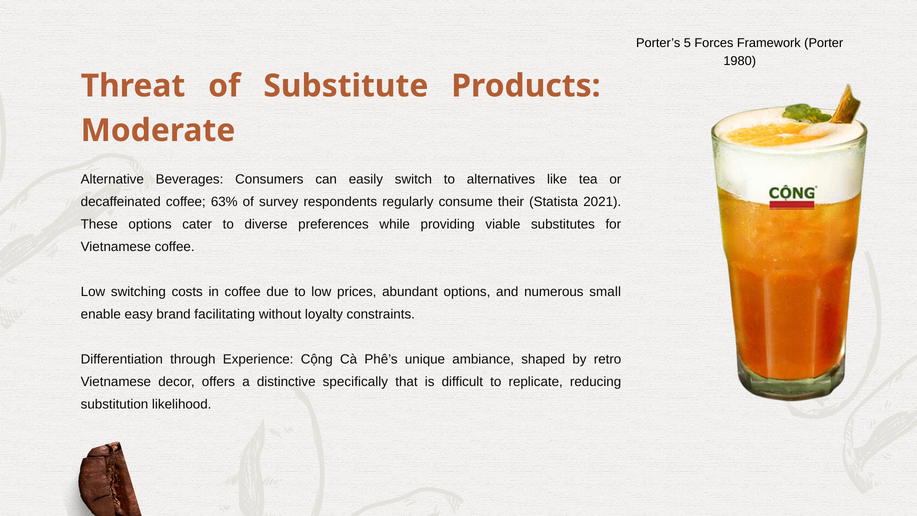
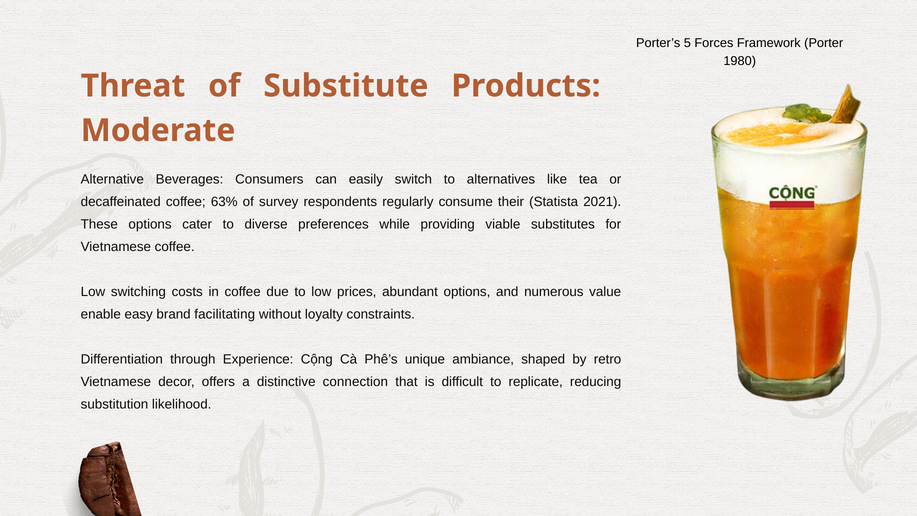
small: small -> value
specifically: specifically -> connection
